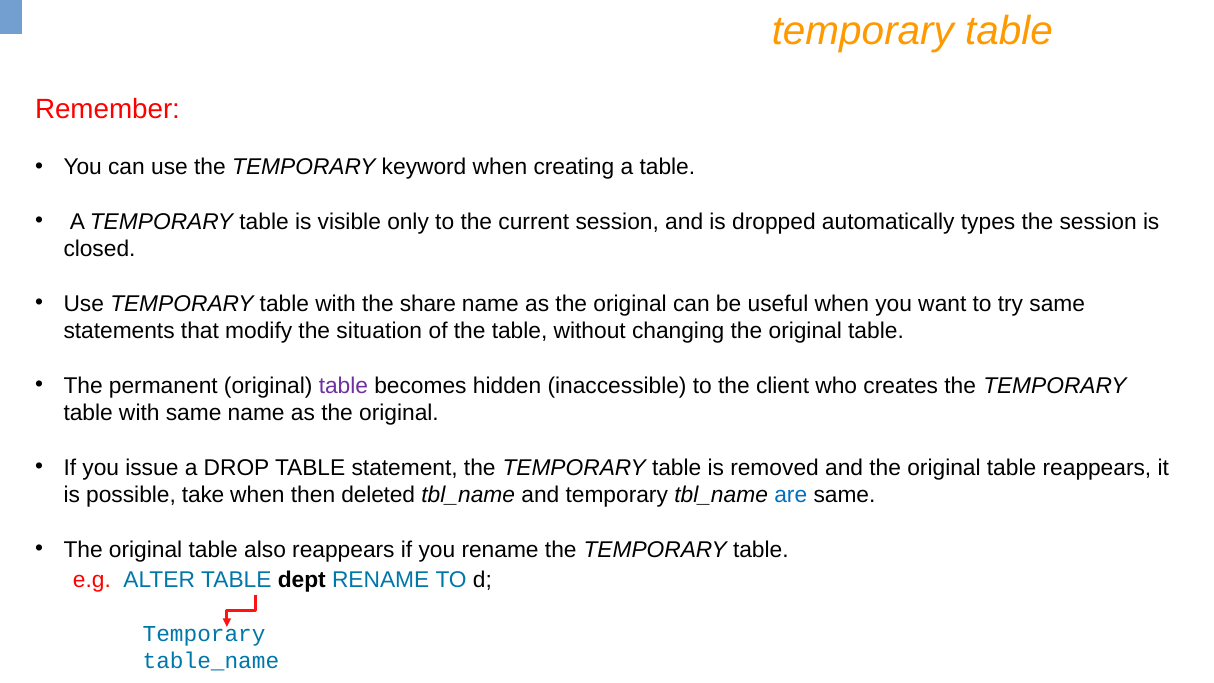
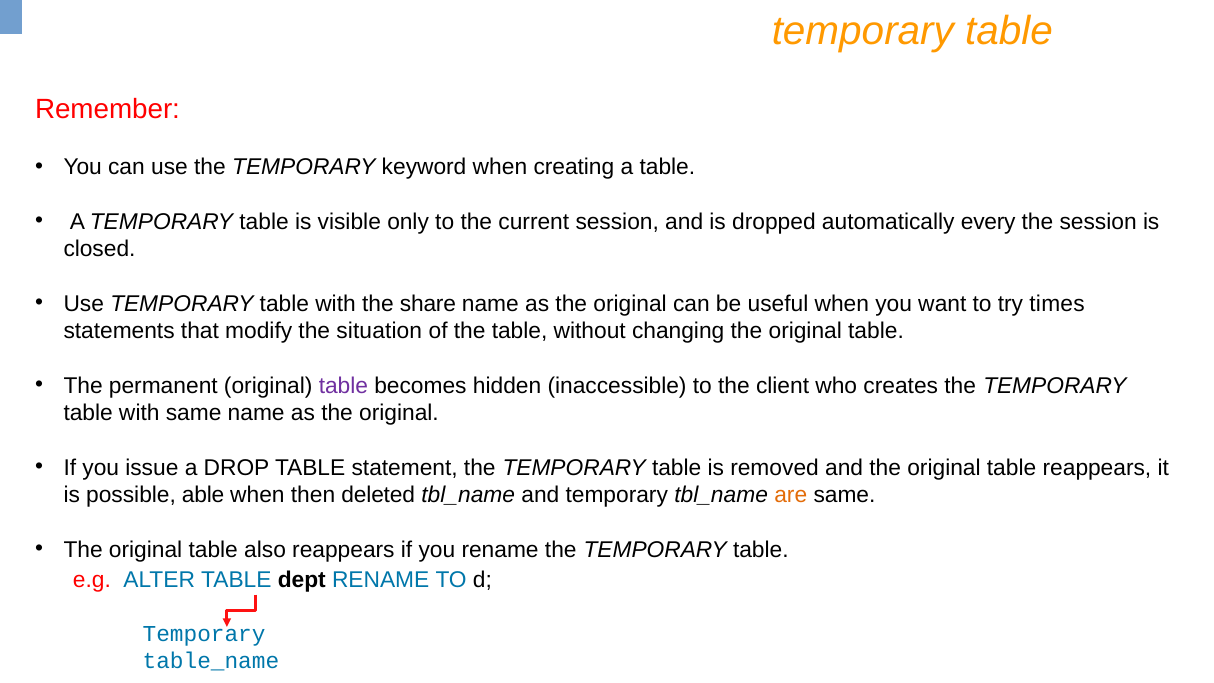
types: types -> every
try same: same -> times
take: take -> able
are colour: blue -> orange
